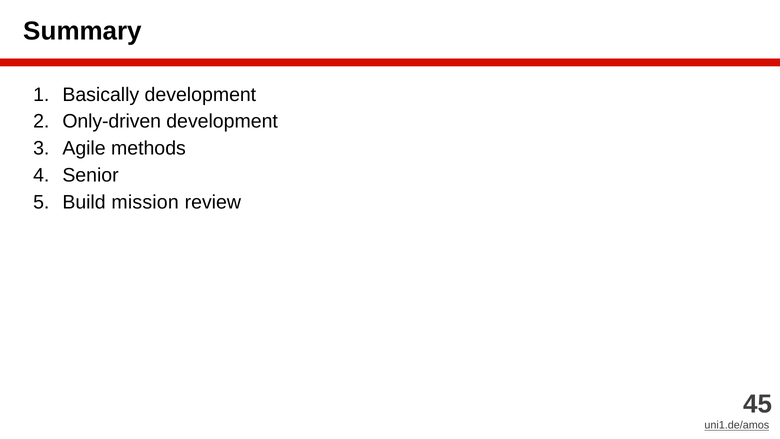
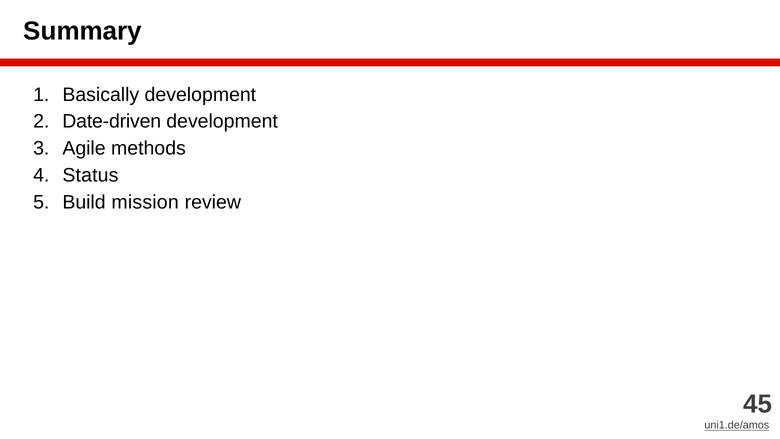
Only-driven: Only-driven -> Date-driven
Senior: Senior -> Status
